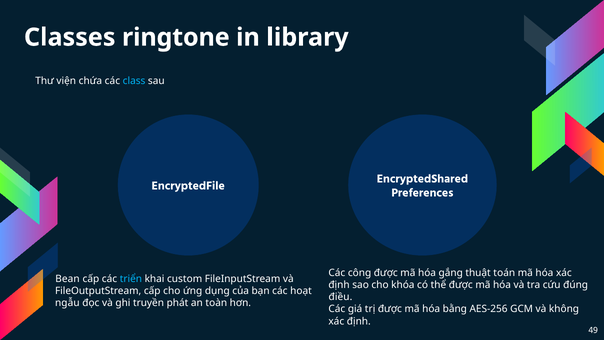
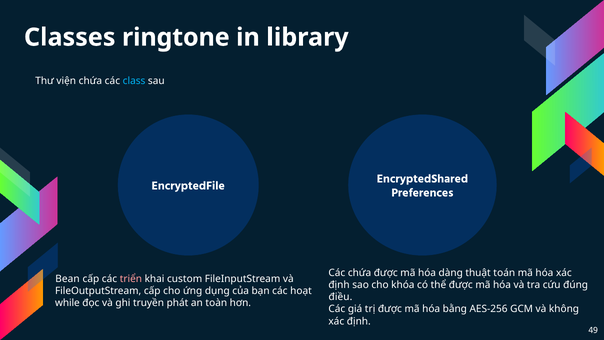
Các công: công -> chứa
gắng: gắng -> dàng
triển colour: light blue -> pink
ngẫu: ngẫu -> while
